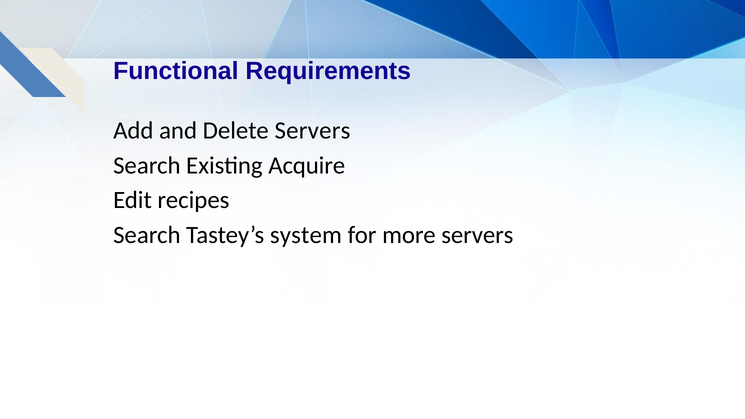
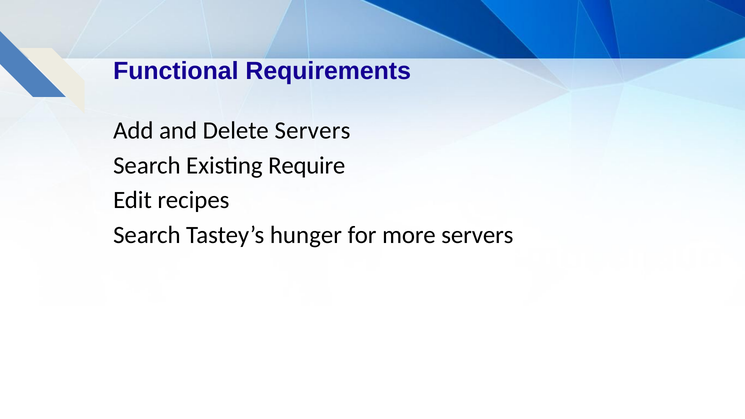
Acquire: Acquire -> Require
system: system -> hunger
